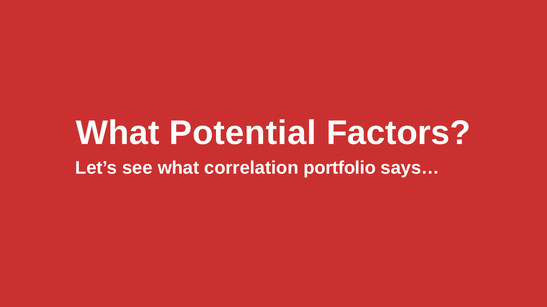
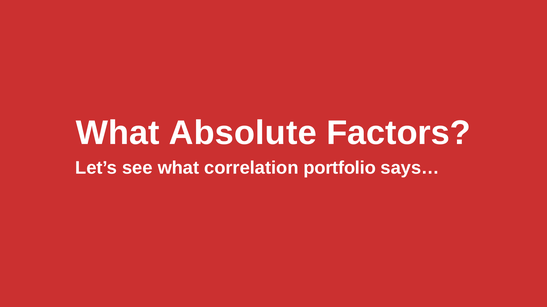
Potential: Potential -> Absolute
